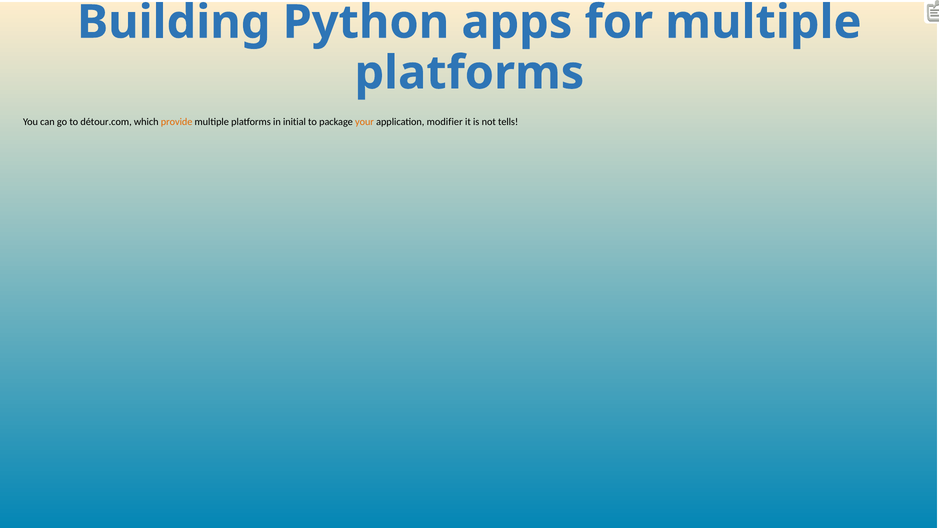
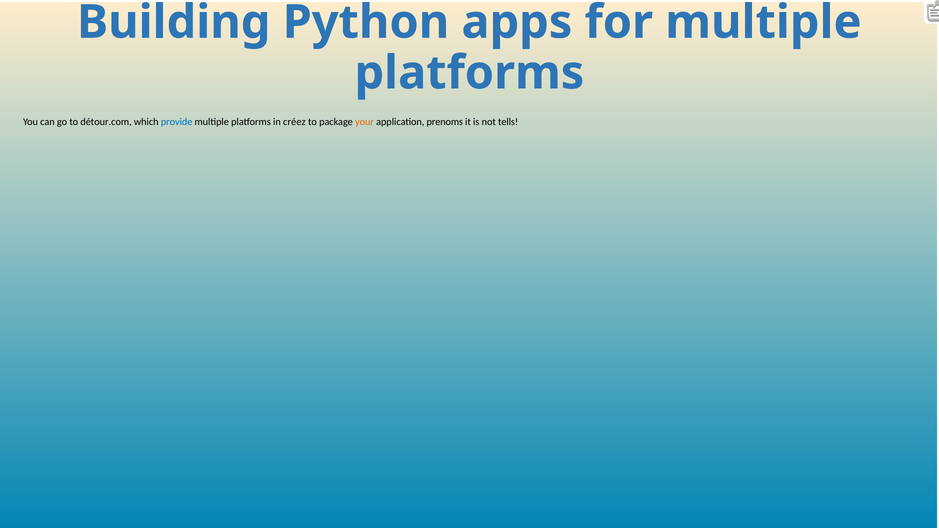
provide colour: orange -> blue
initial: initial -> créez
modifier: modifier -> prenoms
